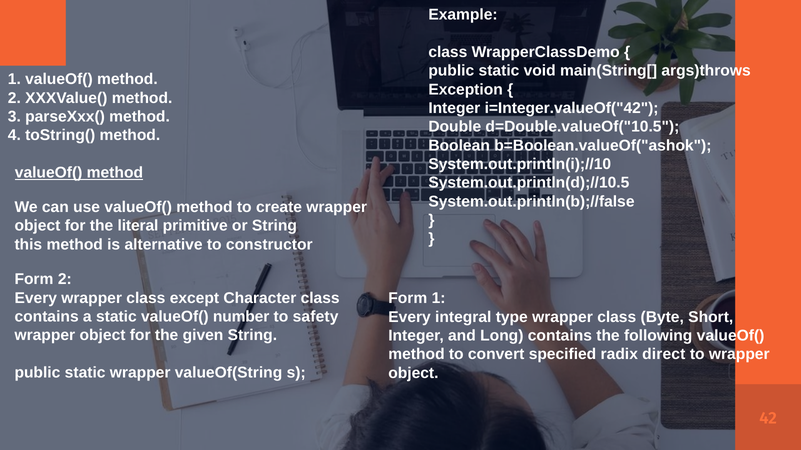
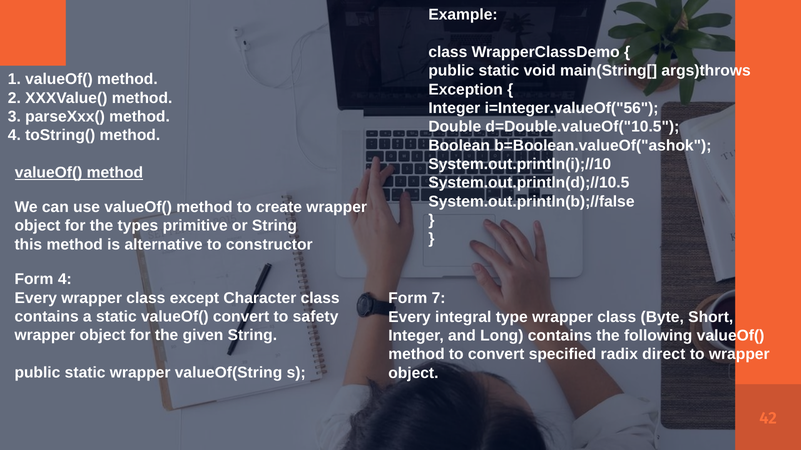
i=Integer.valueOf("42: i=Integer.valueOf("42 -> i=Integer.valueOf("56
literal: literal -> types
Form 2: 2 -> 4
Form 1: 1 -> 7
valueOf( number: number -> convert
